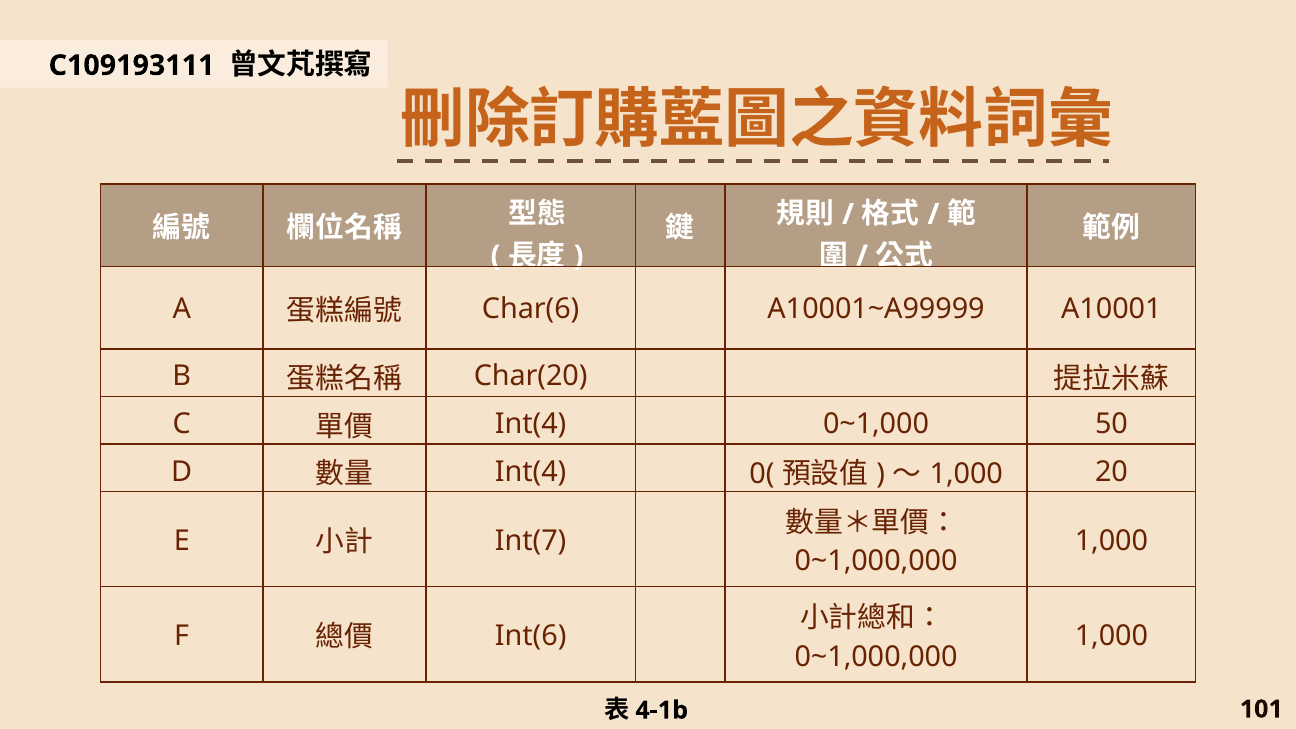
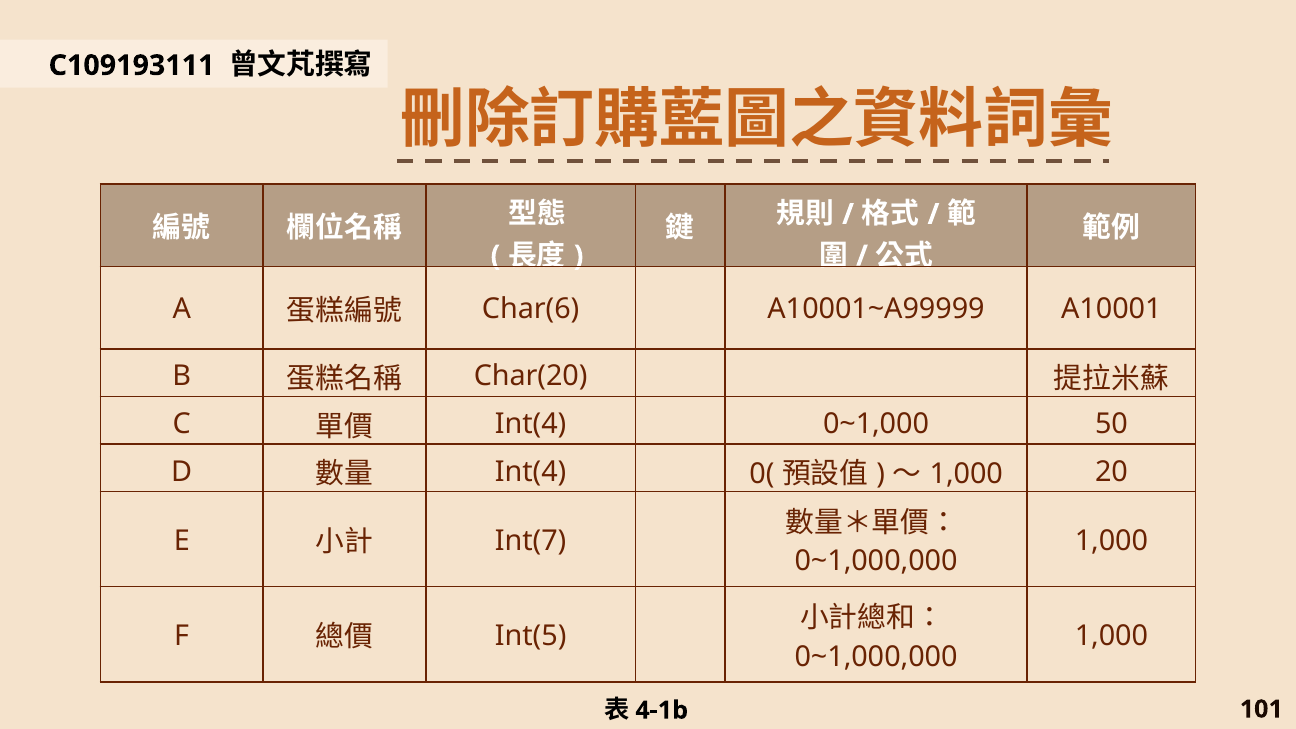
Int(6: Int(6 -> Int(5
